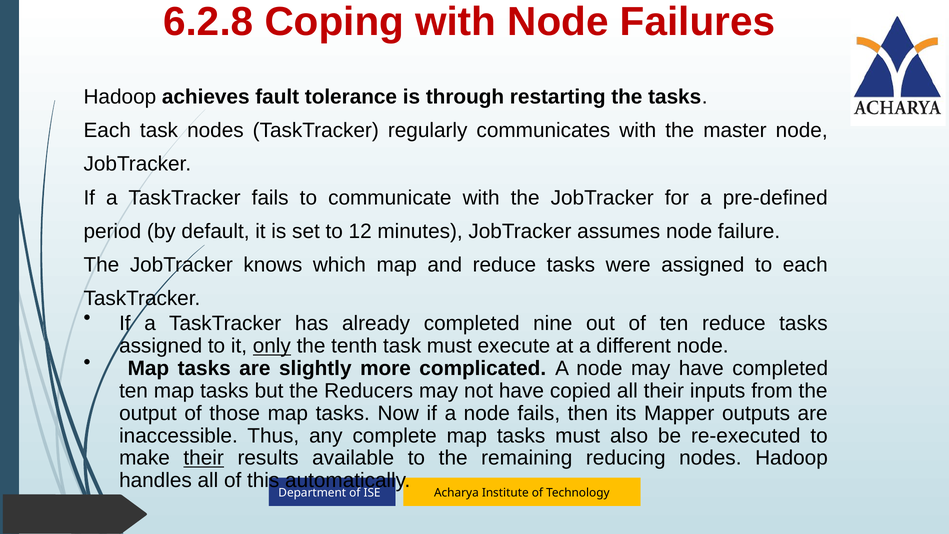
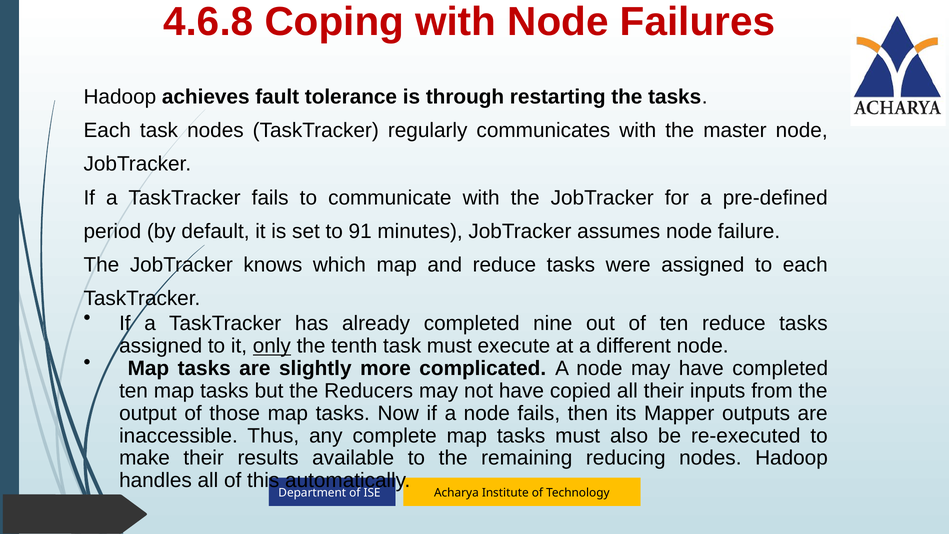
6.2.8: 6.2.8 -> 4.6.8
12: 12 -> 91
their at (204, 458) underline: present -> none
